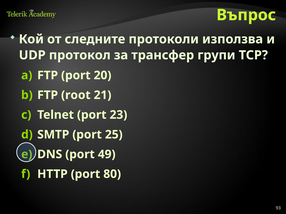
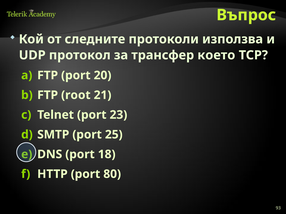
групи: групи -> което
49: 49 -> 18
